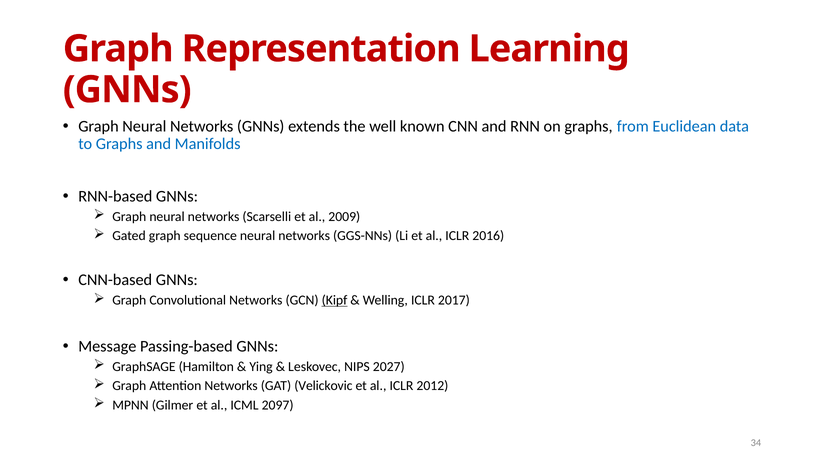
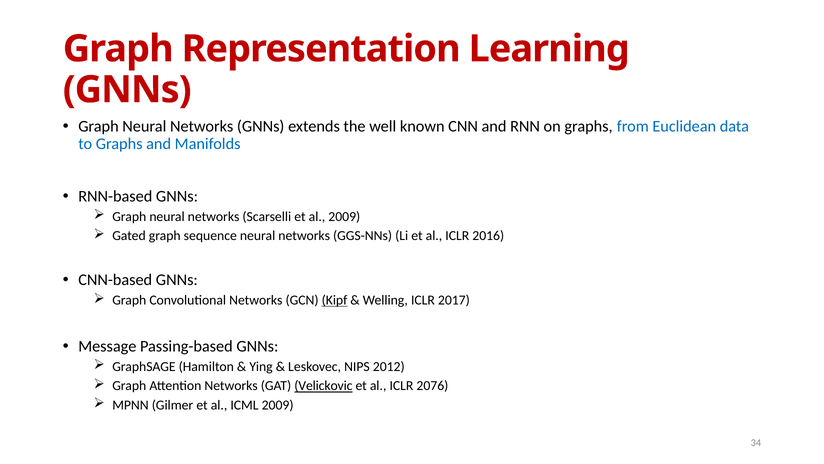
2027: 2027 -> 2012
Velickovic underline: none -> present
2012: 2012 -> 2076
ICML 2097: 2097 -> 2009
